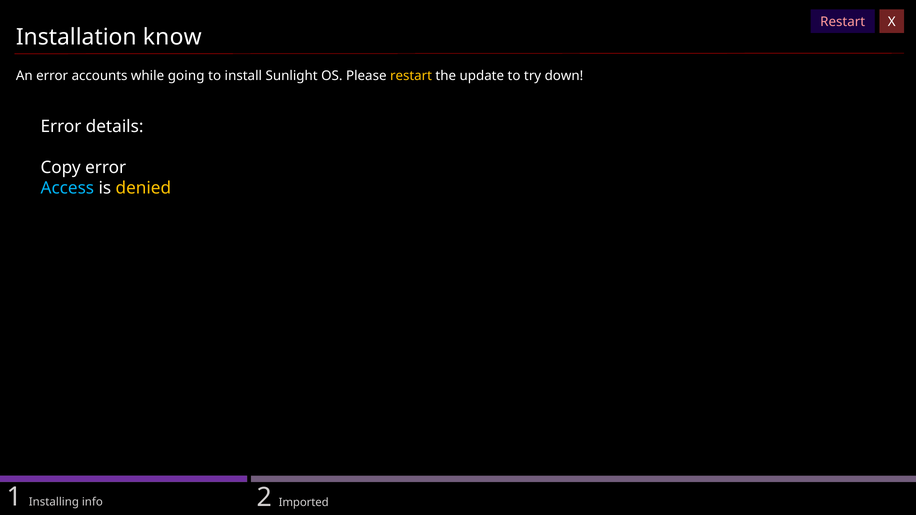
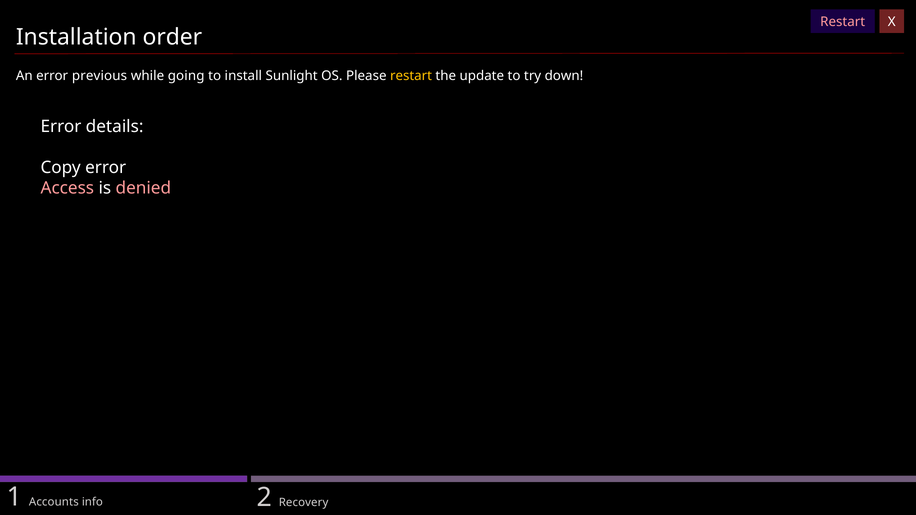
know: know -> order
accounts: accounts -> previous
Access colour: light blue -> pink
denied colour: yellow -> pink
Installing: Installing -> Accounts
Imported: Imported -> Recovery
